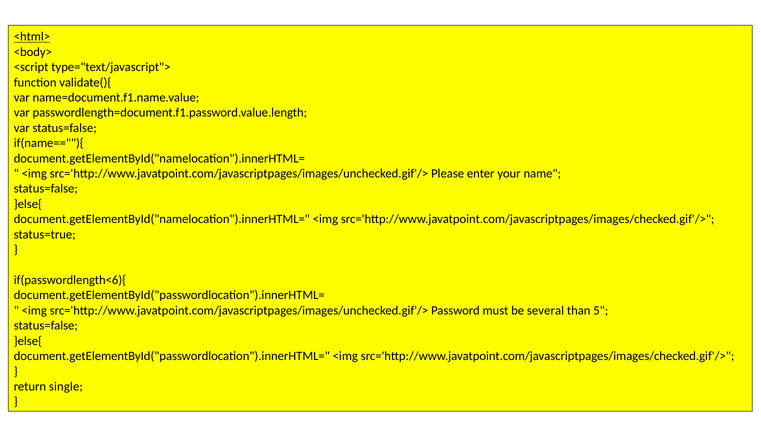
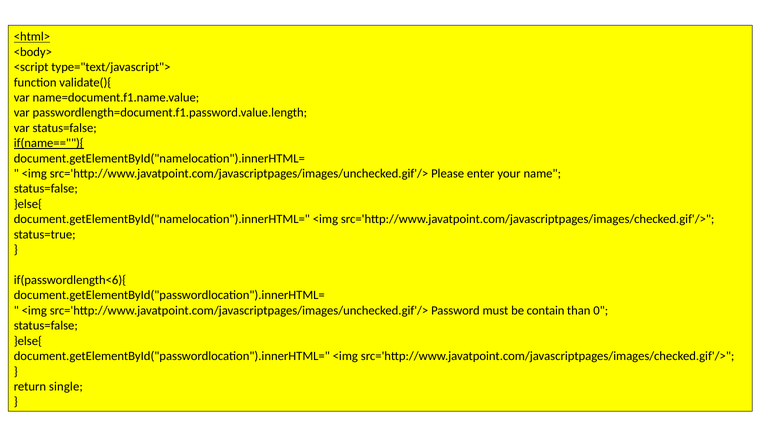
if(name==""){ underline: none -> present
several: several -> contain
5: 5 -> 0
